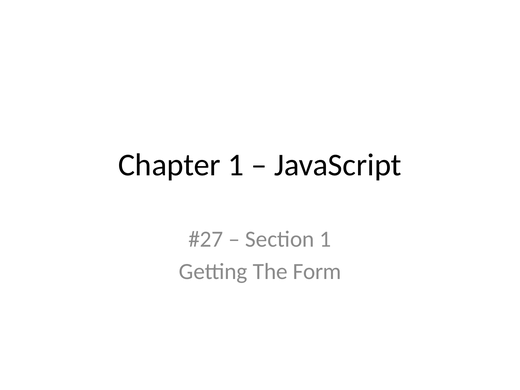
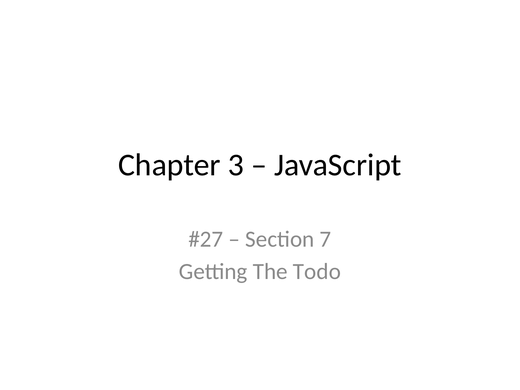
Chapter 1: 1 -> 3
Section 1: 1 -> 7
Form: Form -> Todo
